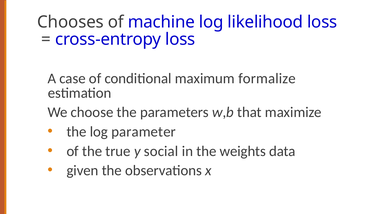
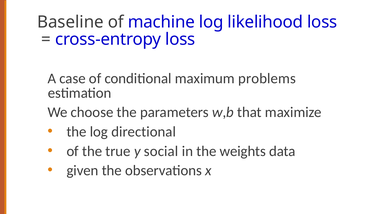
Chooses: Chooses -> Baseline
formalize: formalize -> problems
parameter: parameter -> directional
